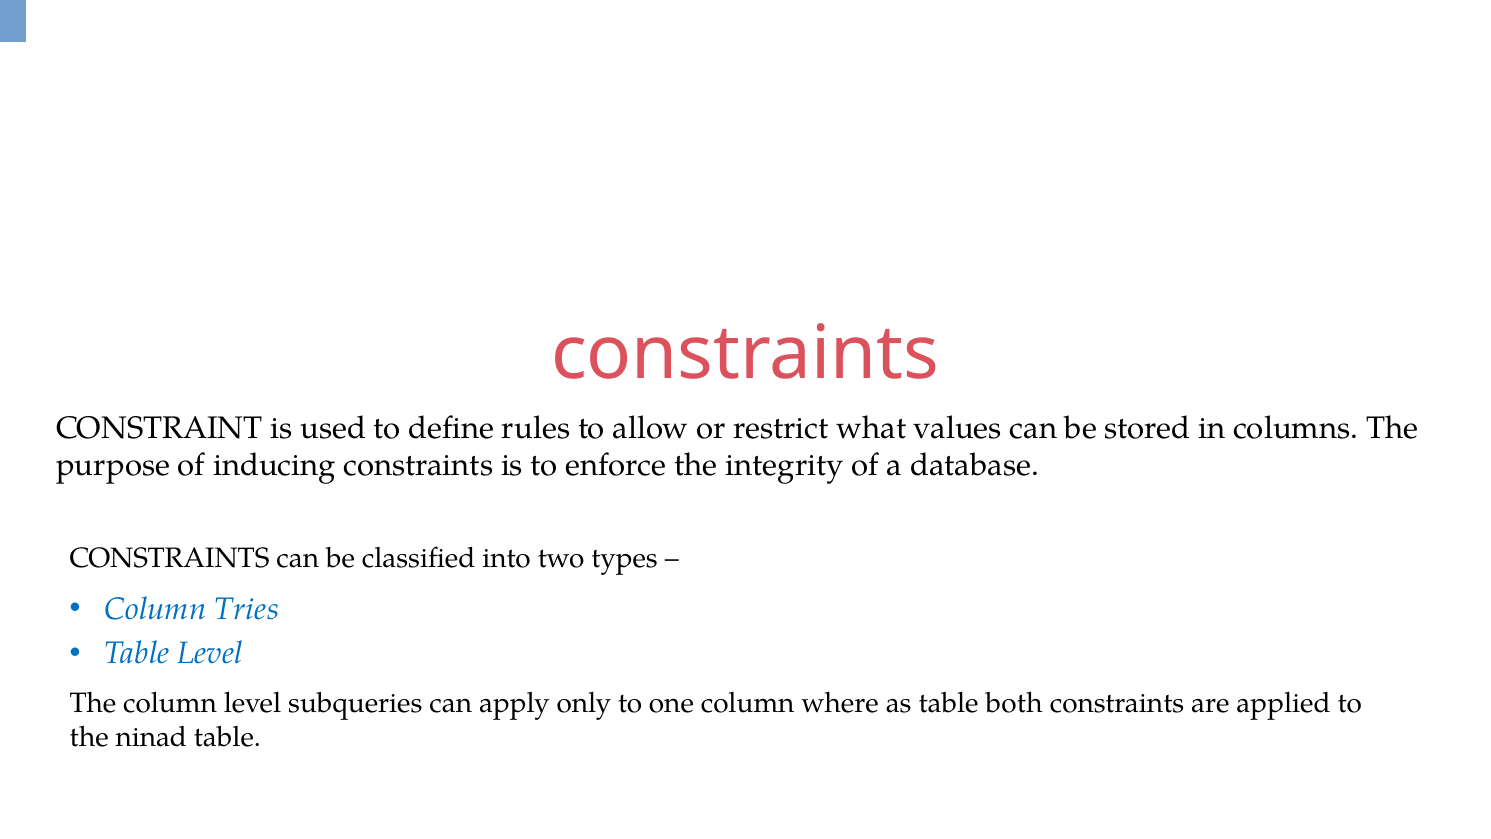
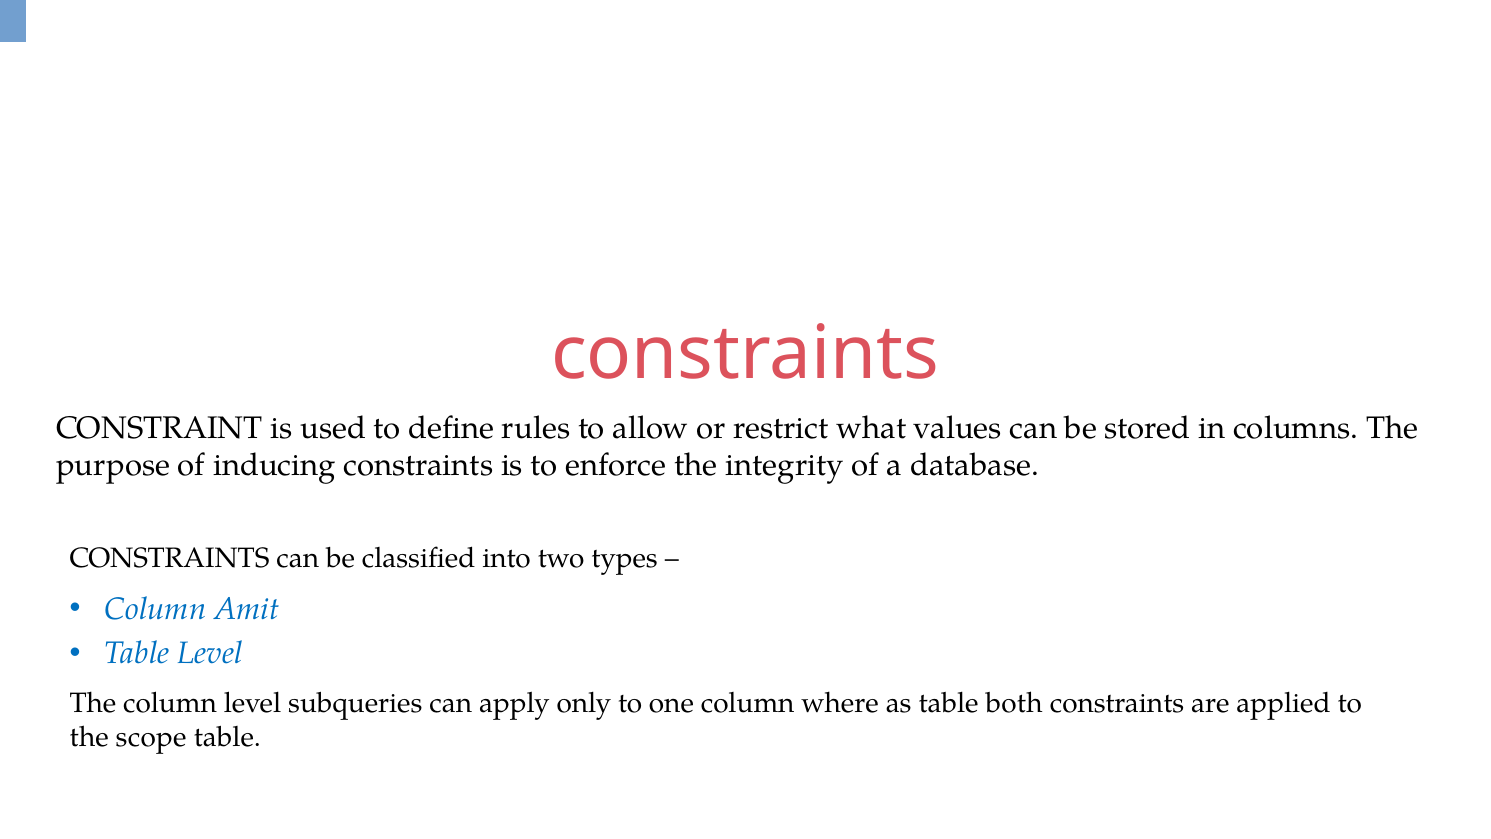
Tries: Tries -> Amit
ninad: ninad -> scope
